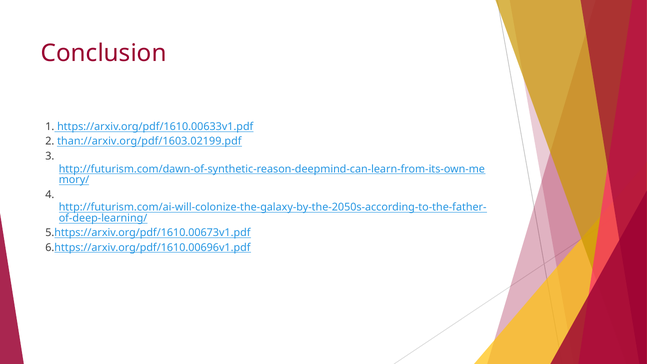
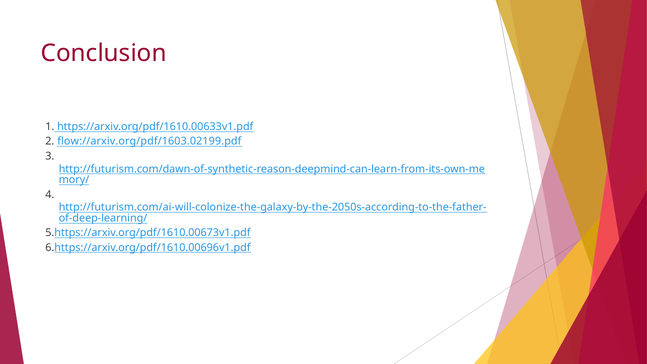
than://arxiv.org/pdf/1603.02199.pdf: than://arxiv.org/pdf/1603.02199.pdf -> flow://arxiv.org/pdf/1603.02199.pdf
